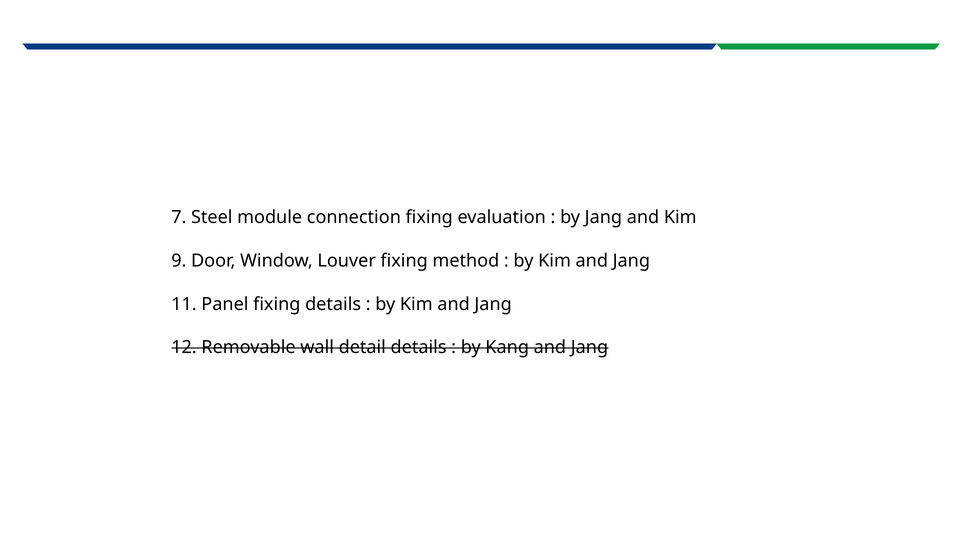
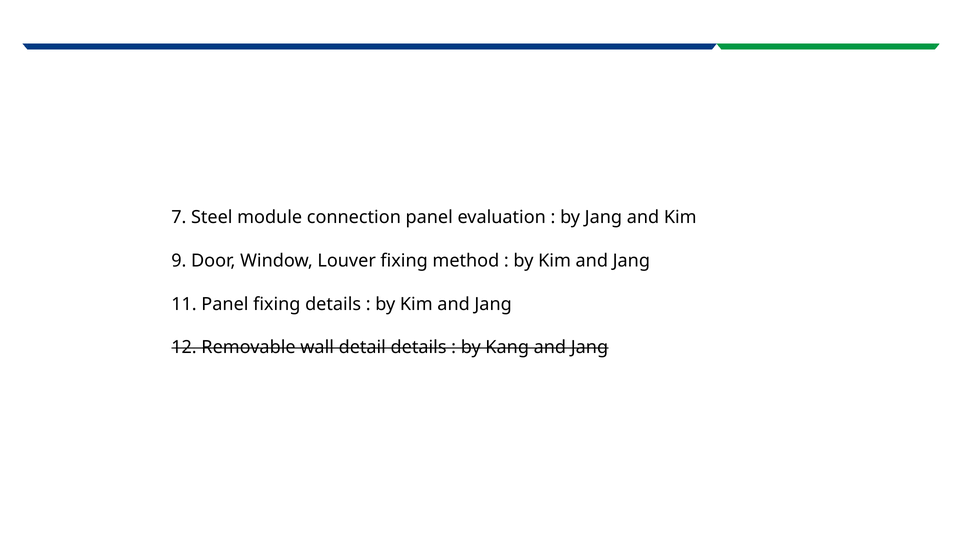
connection fixing: fixing -> panel
